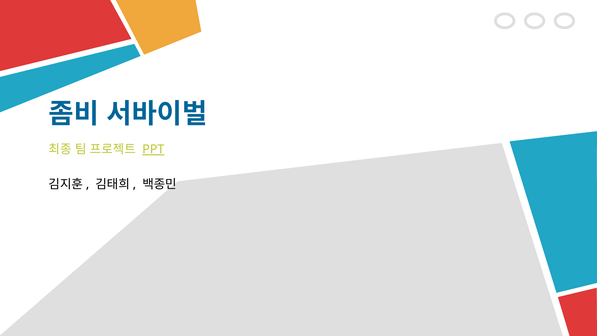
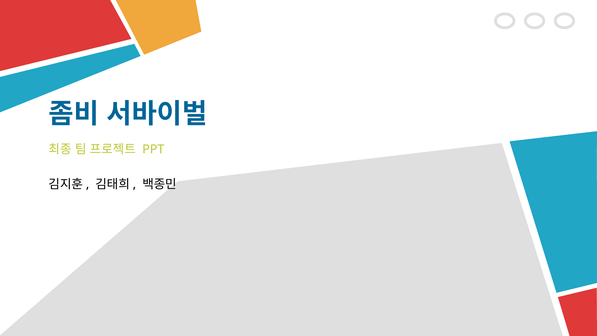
PPT underline: present -> none
